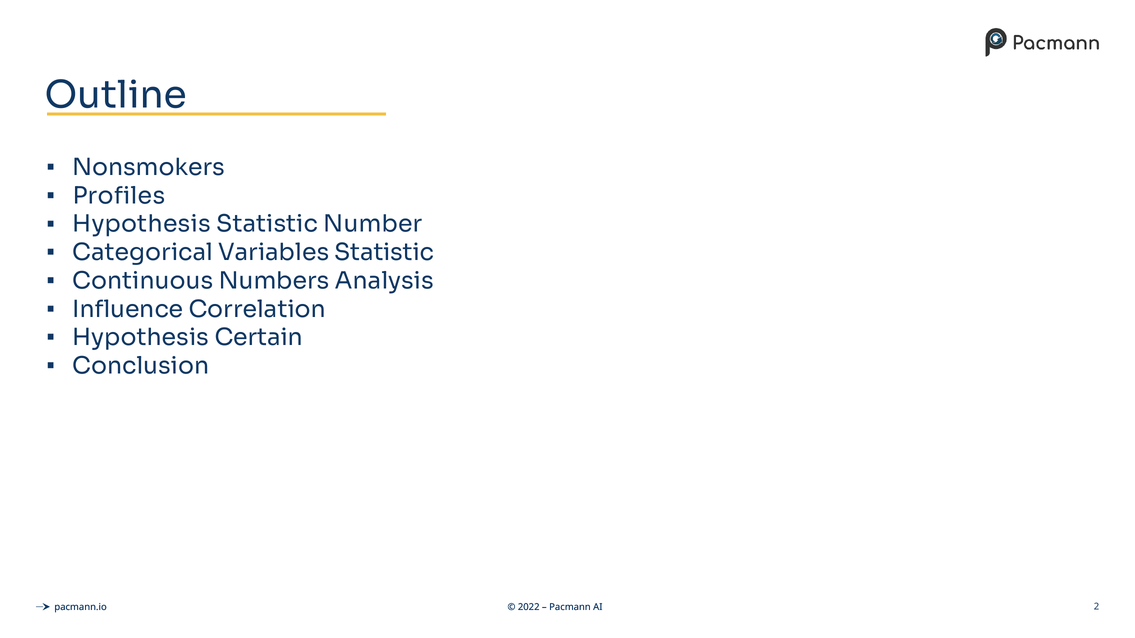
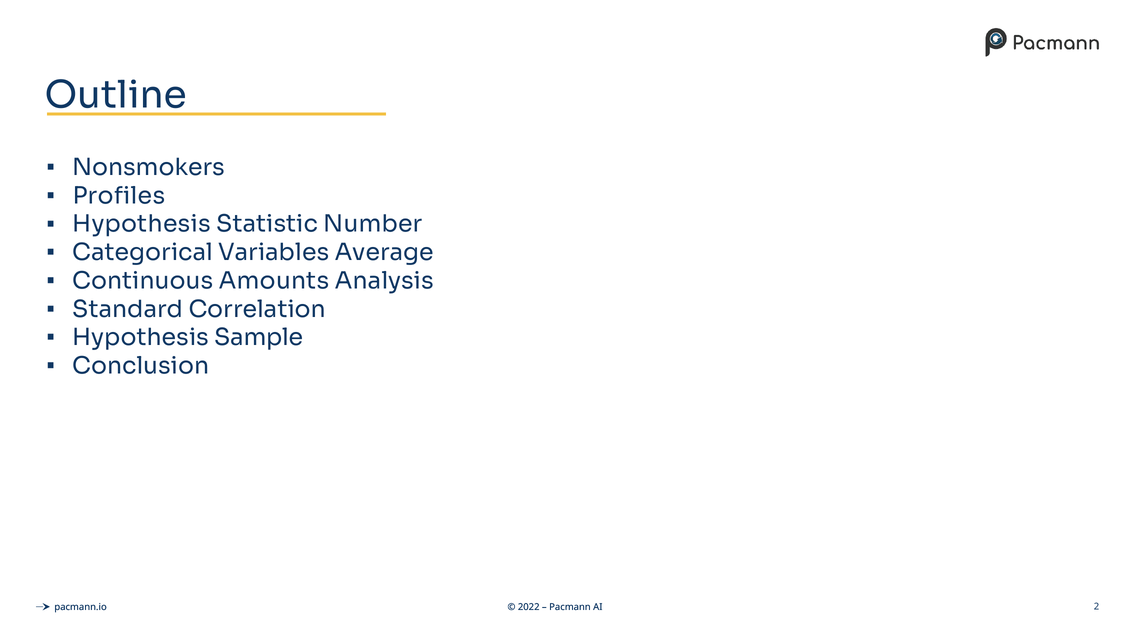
Variables Statistic: Statistic -> Average
Numbers: Numbers -> Amounts
Influence: Influence -> Standard
Certain: Certain -> Sample
